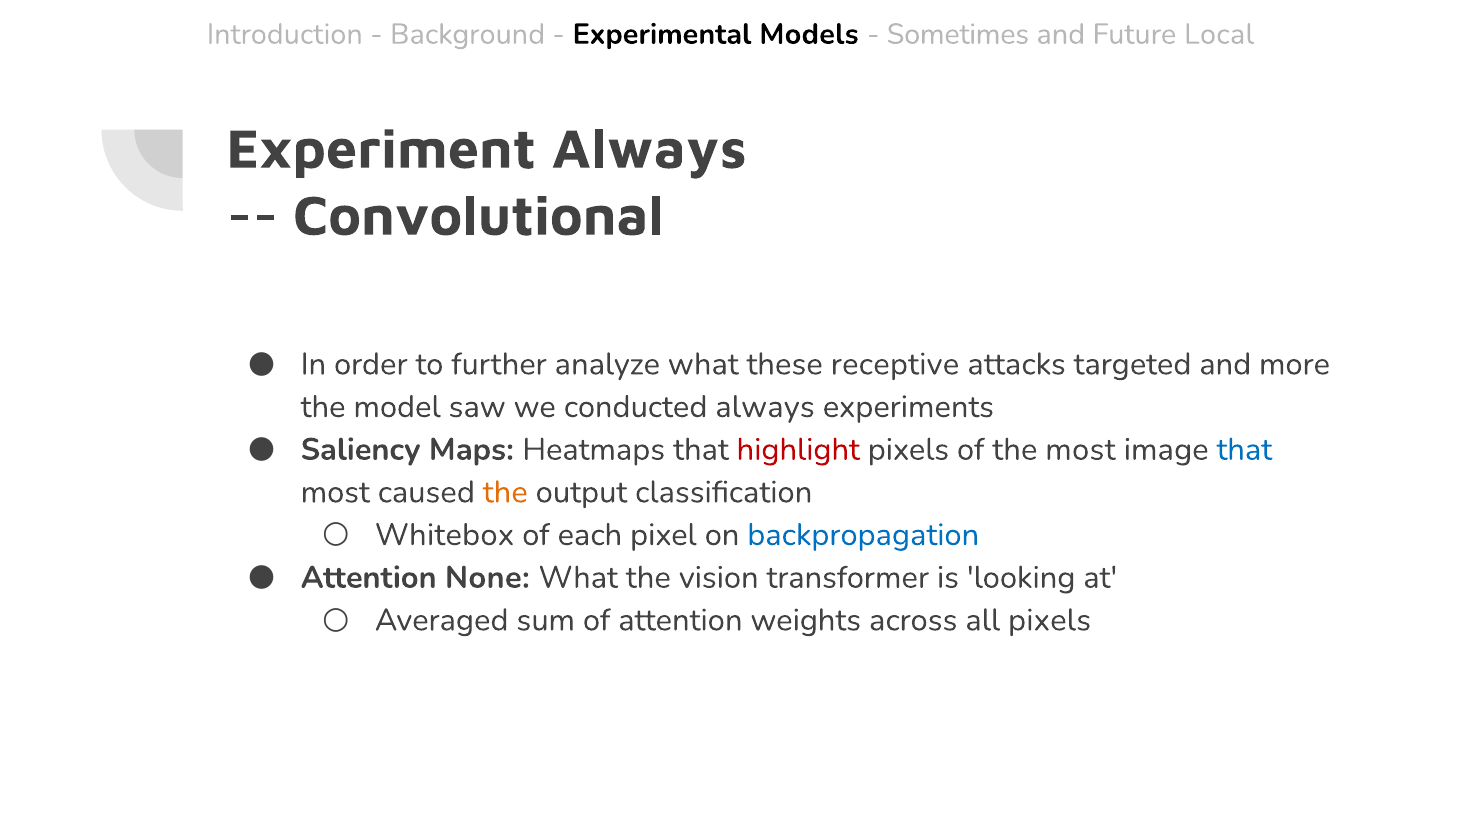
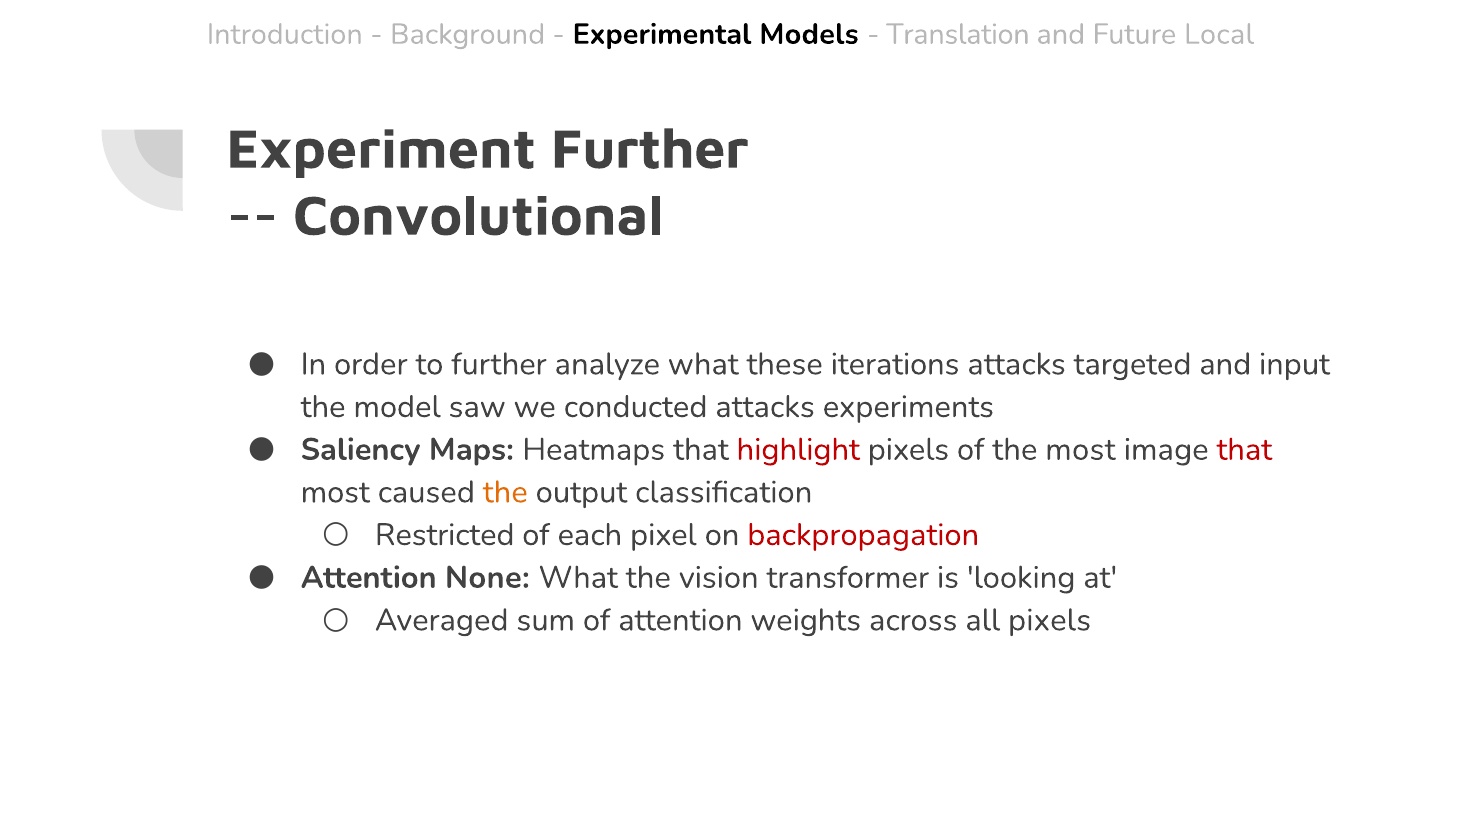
Sometimes: Sometimes -> Translation
Experiment Always: Always -> Further
receptive: receptive -> iterations
more: more -> input
conducted always: always -> attacks
that at (1244, 449) colour: blue -> red
Whitebox: Whitebox -> Restricted
backpropagation colour: blue -> red
